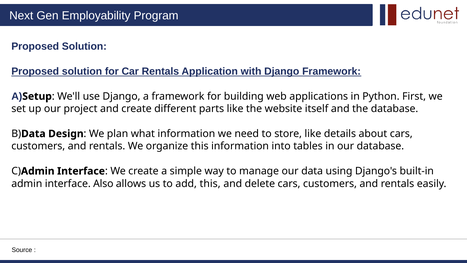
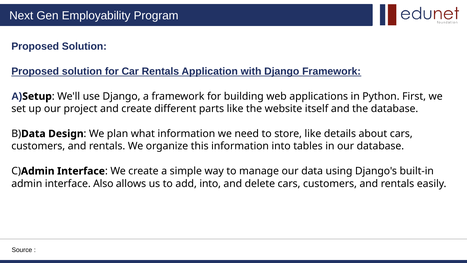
add this: this -> into
